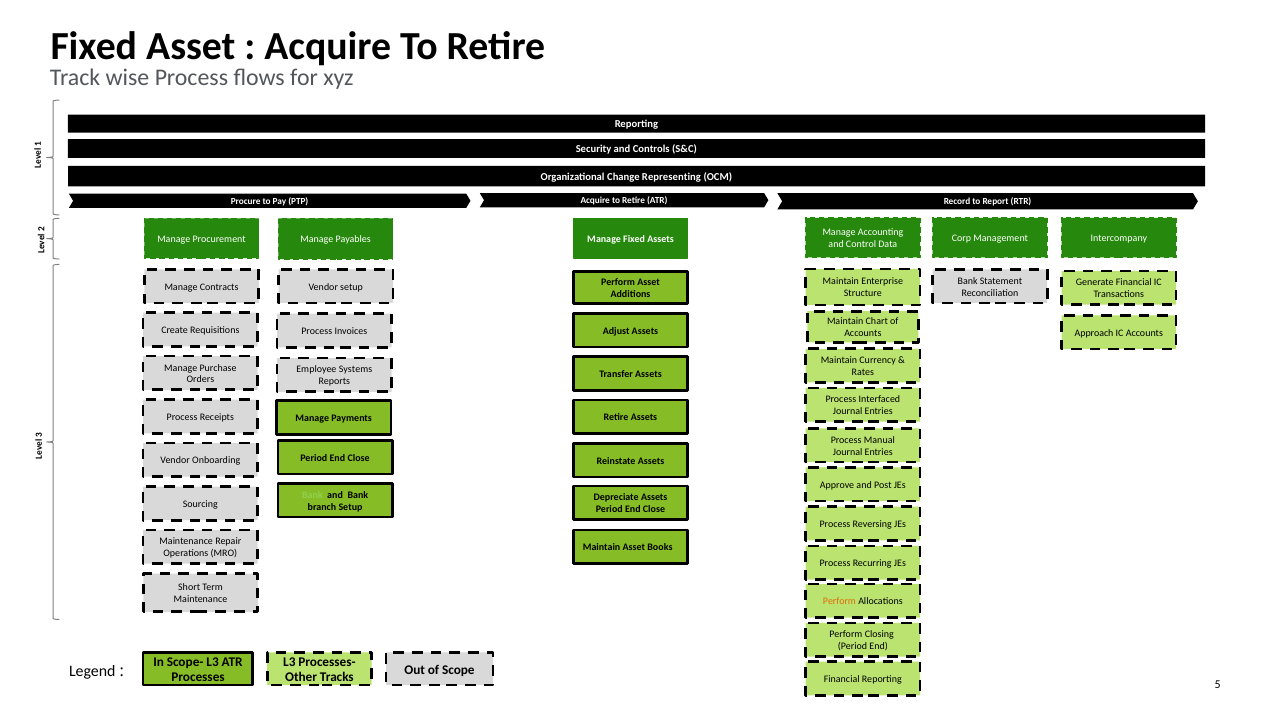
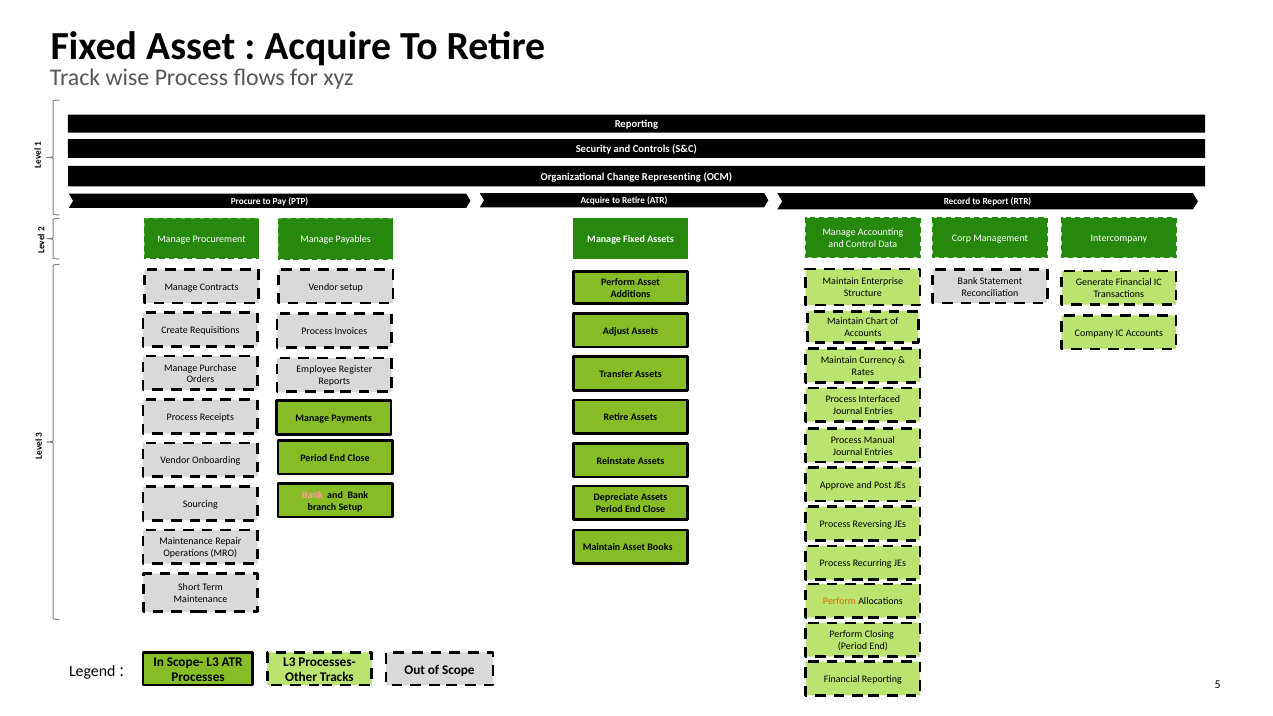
Approach: Approach -> Company
Systems: Systems -> Register
Bank at (312, 495) colour: light green -> pink
